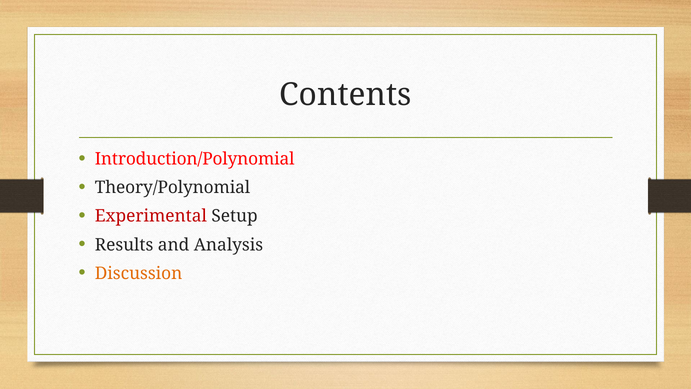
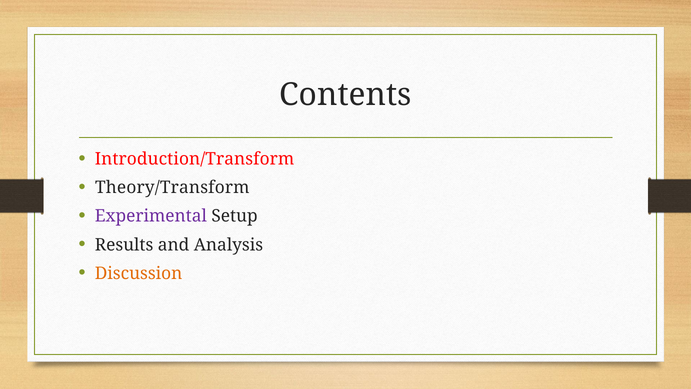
Introduction/Polynomial: Introduction/Polynomial -> Introduction/Transform
Theory/Polynomial: Theory/Polynomial -> Theory/Transform
Experimental colour: red -> purple
